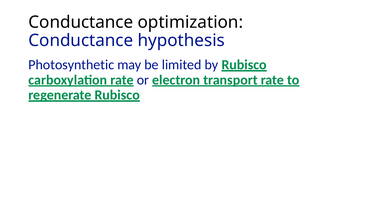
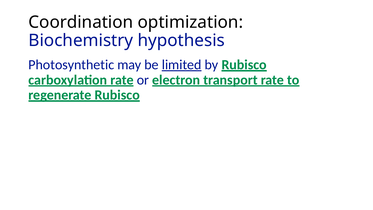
Conductance at (81, 22): Conductance -> Coordination
Conductance at (81, 41): Conductance -> Biochemistry
limited underline: none -> present
